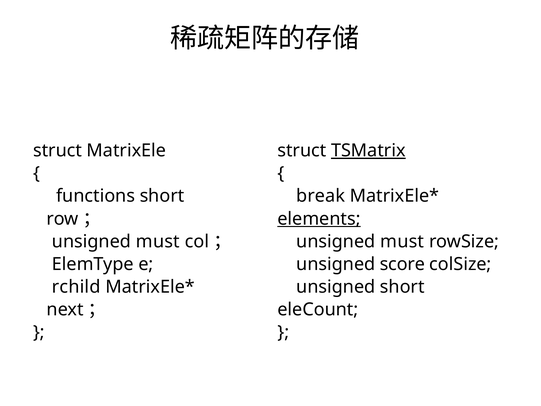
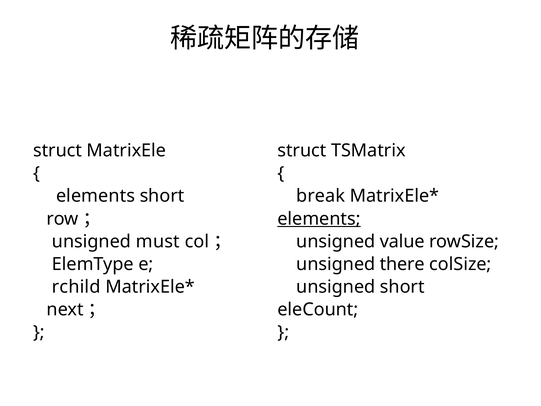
TSMatrix underline: present -> none
functions at (96, 196): functions -> elements
must at (402, 241): must -> value
score: score -> there
